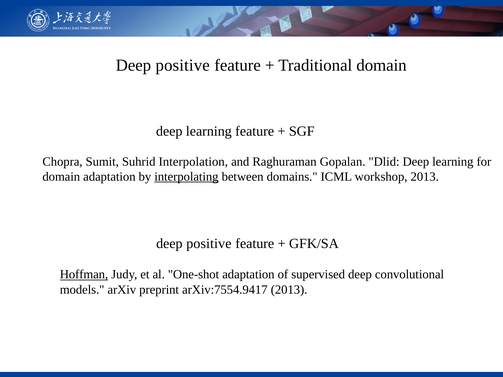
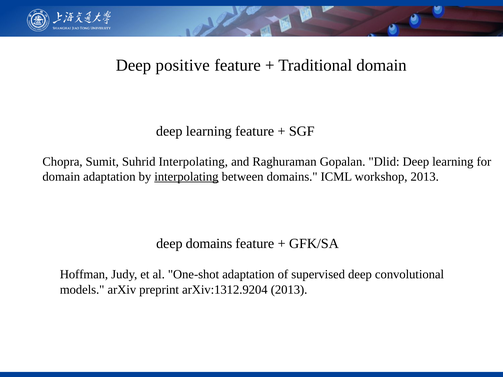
Suhrid Interpolation: Interpolation -> Interpolating
positive at (209, 244): positive -> domains
Hoffman underline: present -> none
arXiv:7554.9417: arXiv:7554.9417 -> arXiv:1312.9204
